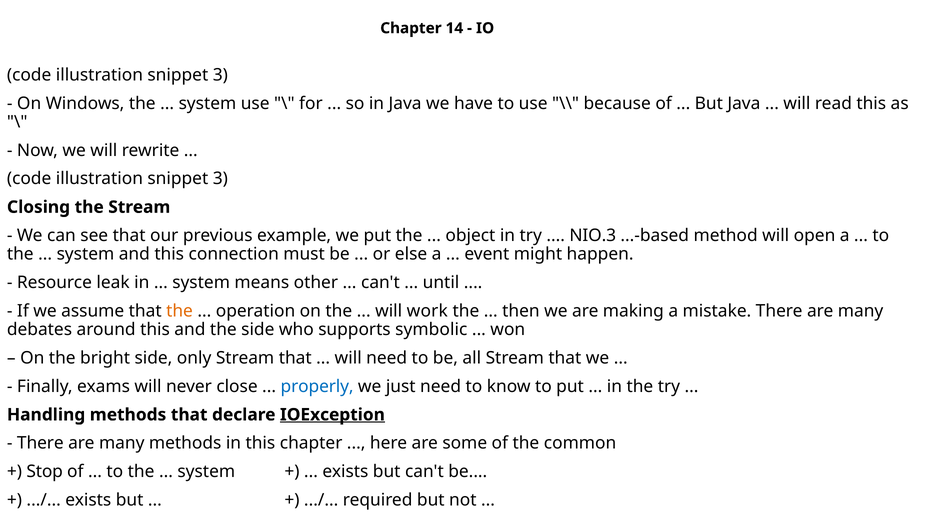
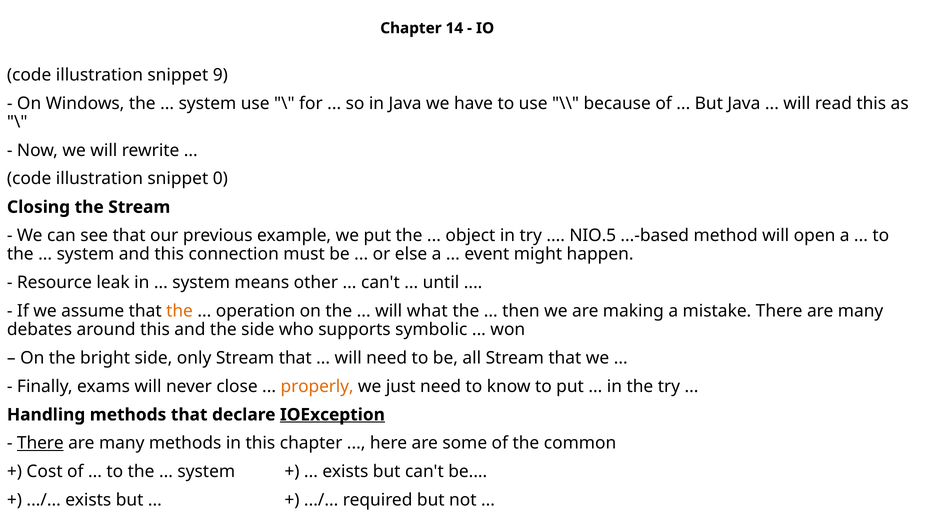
3 at (220, 75): 3 -> 9
3 at (220, 179): 3 -> 0
NIO.3: NIO.3 -> NIO.5
work: work -> what
properly colour: blue -> orange
There at (40, 443) underline: none -> present
Stop: Stop -> Cost
